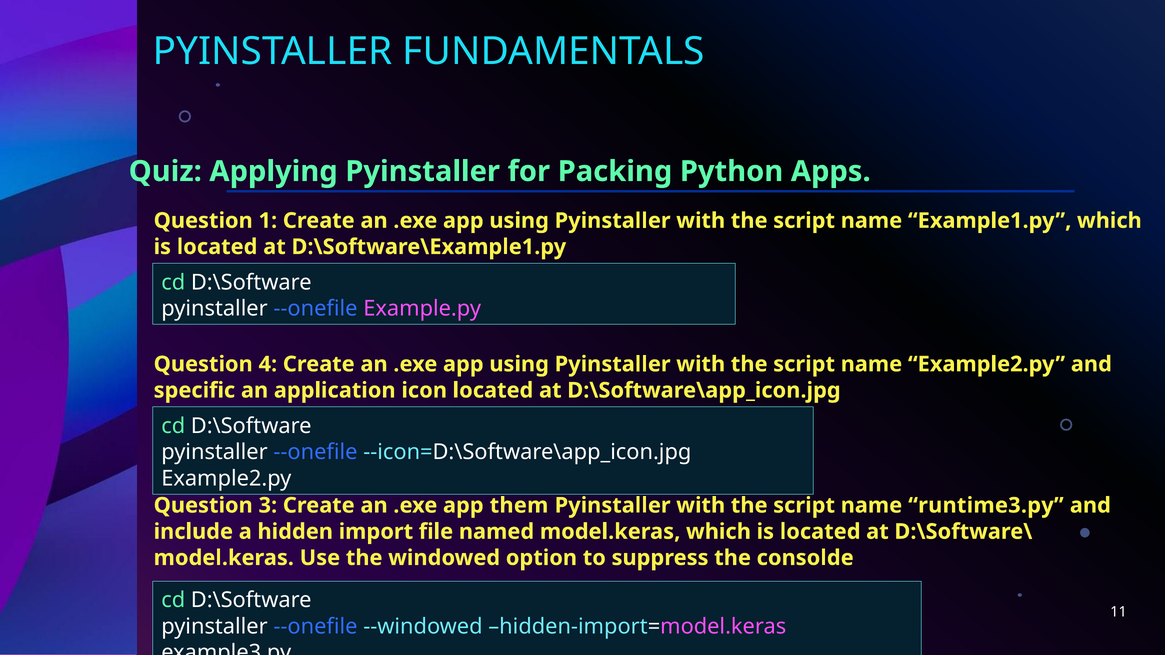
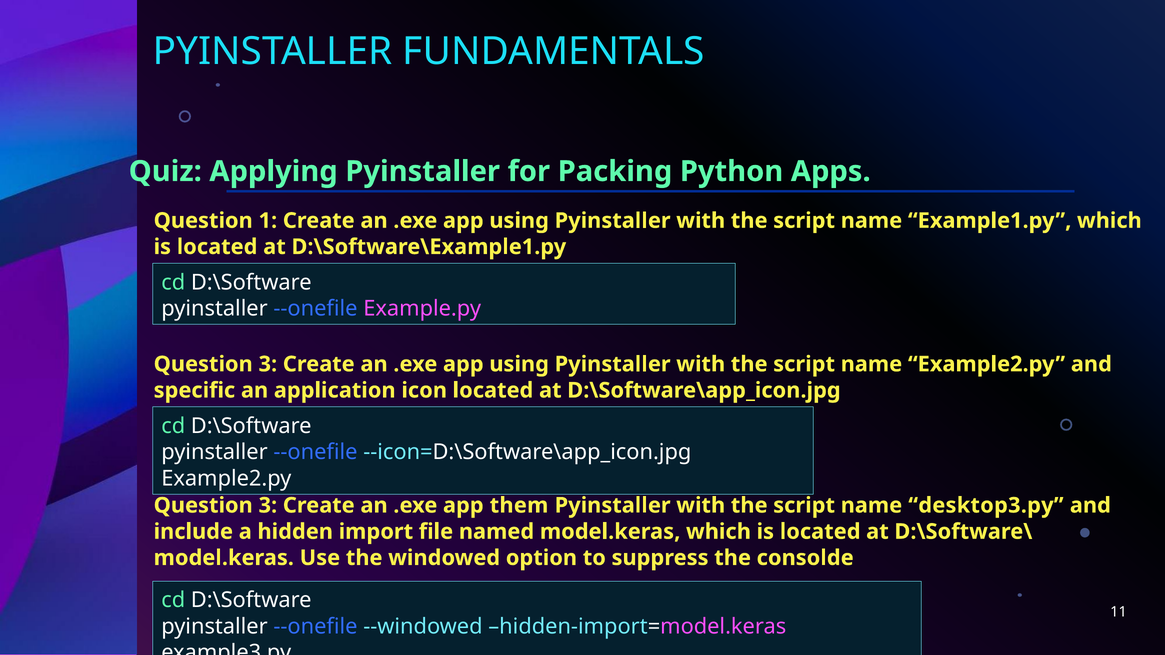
4 at (268, 364): 4 -> 3
runtime3.py: runtime3.py -> desktop3.py
